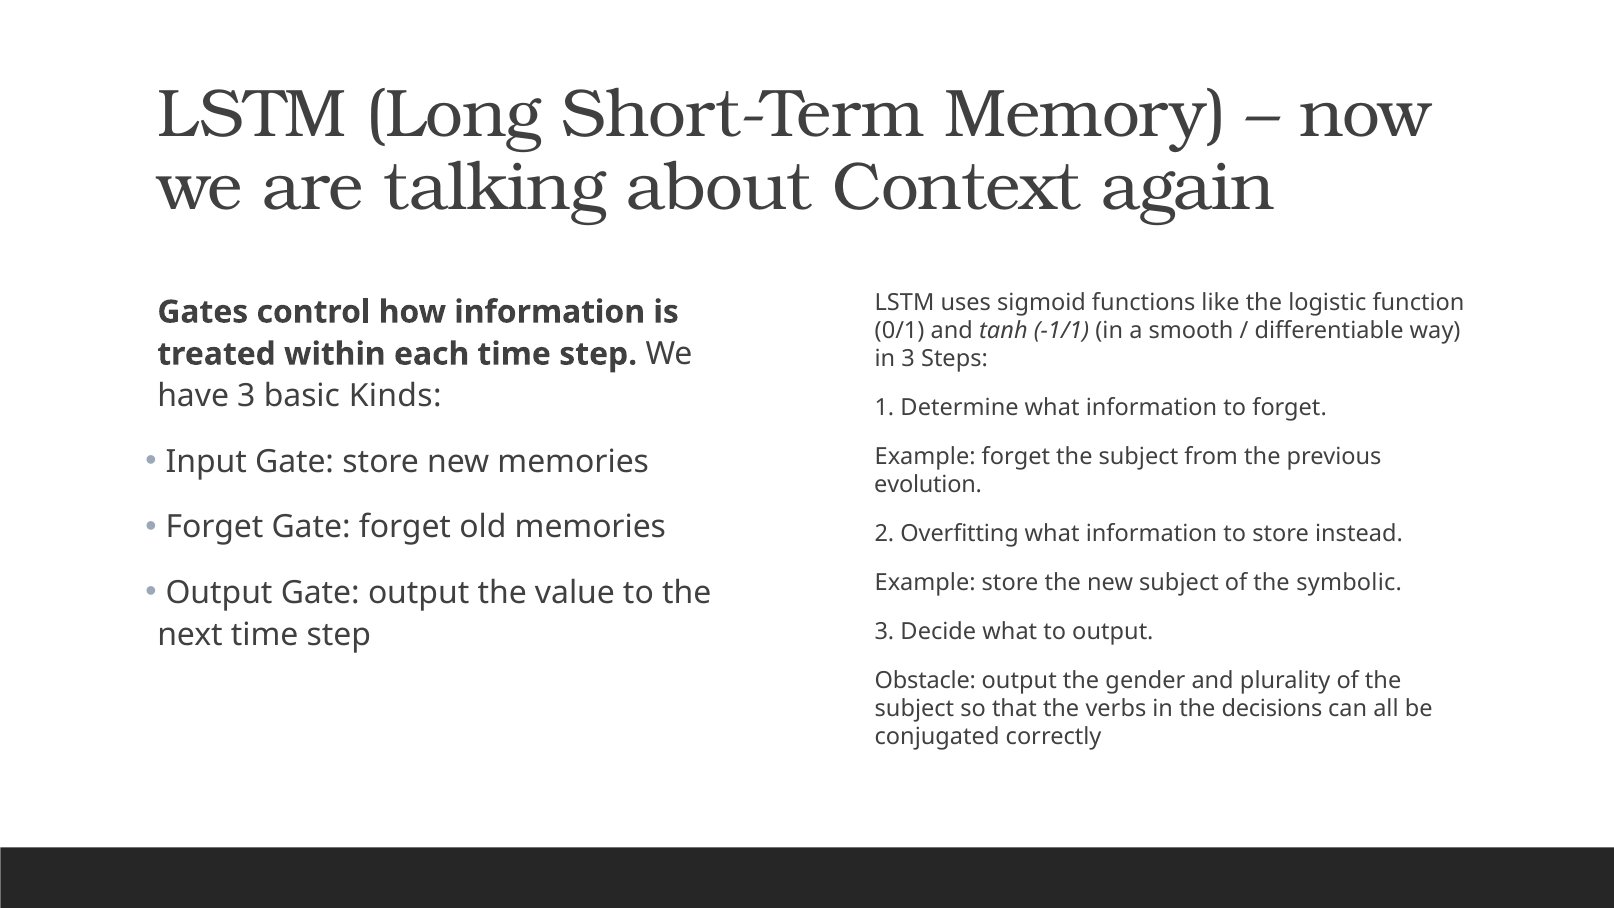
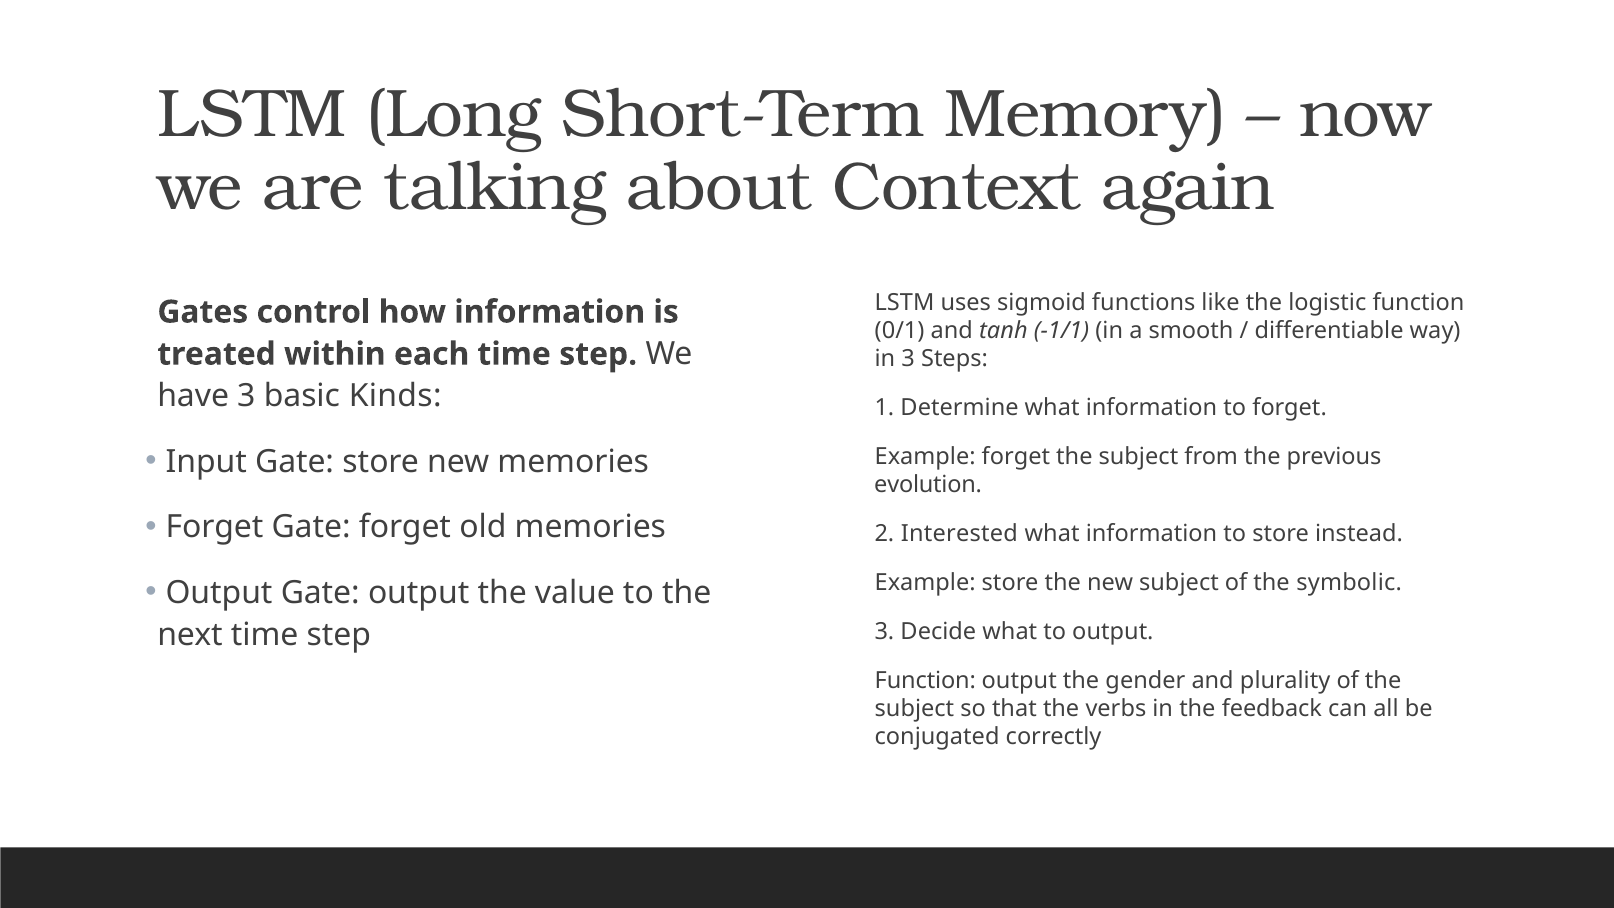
Overfitting: Overfitting -> Interested
Obstacle at (925, 681): Obstacle -> Function
decisions: decisions -> feedback
